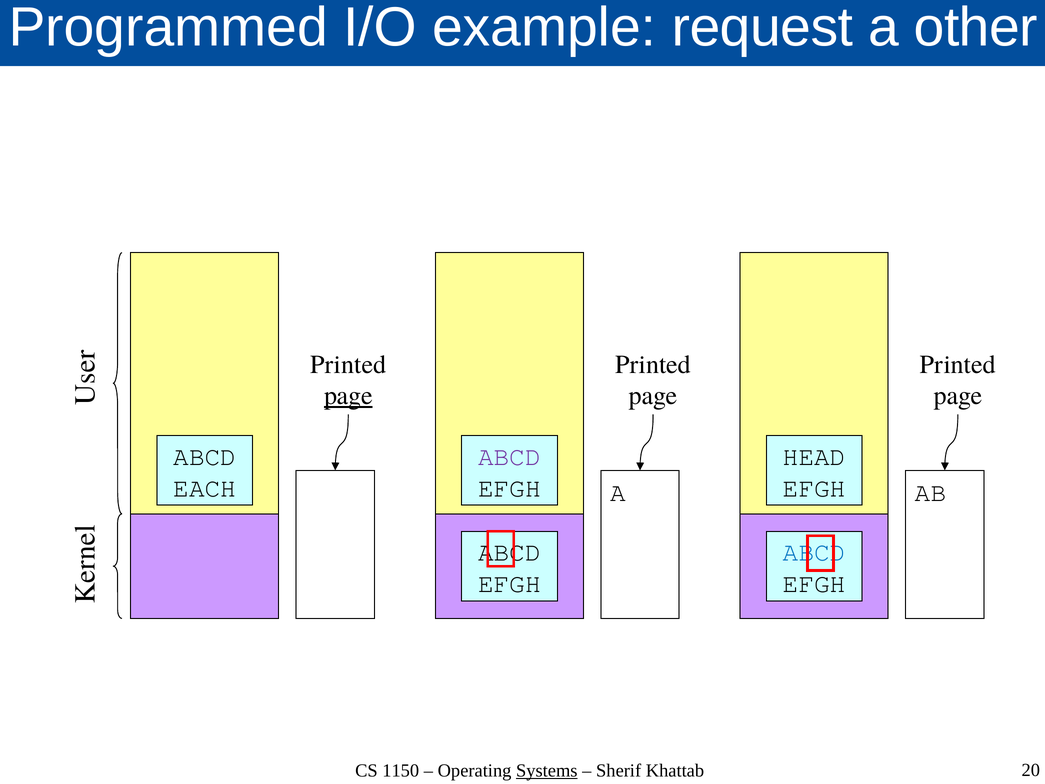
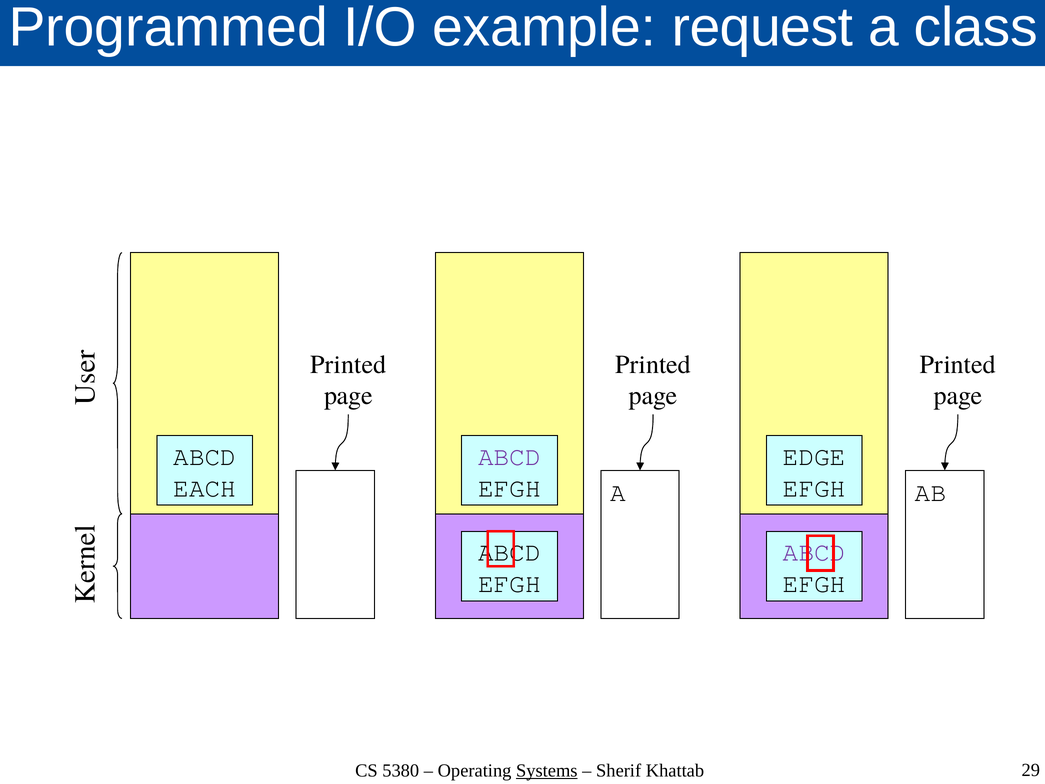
other: other -> class
page at (348, 396) underline: present -> none
HEAD: HEAD -> EDGE
ABCD at (814, 552) colour: blue -> purple
1150: 1150 -> 5380
20: 20 -> 29
